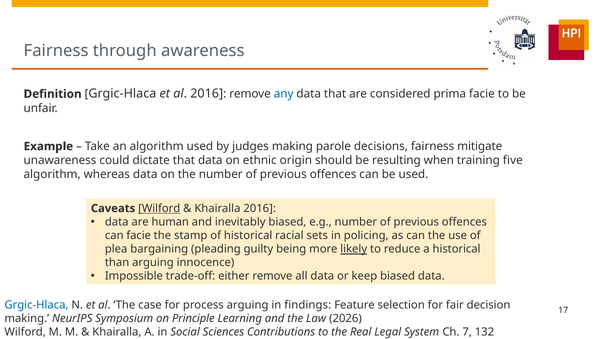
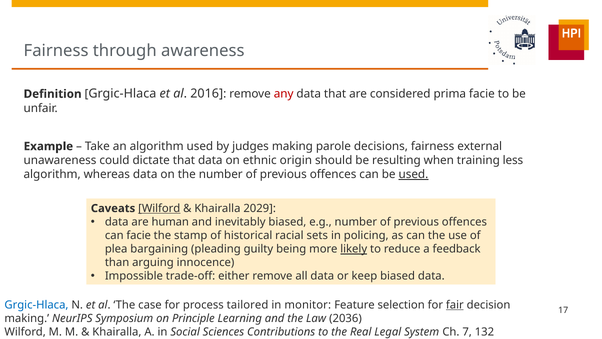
any colour: blue -> red
mitigate: mitigate -> external
five: five -> less
used at (413, 174) underline: none -> present
Khairalla 2016: 2016 -> 2029
a historical: historical -> feedback
process arguing: arguing -> tailored
findings: findings -> monitor
fair underline: none -> present
2026: 2026 -> 2036
